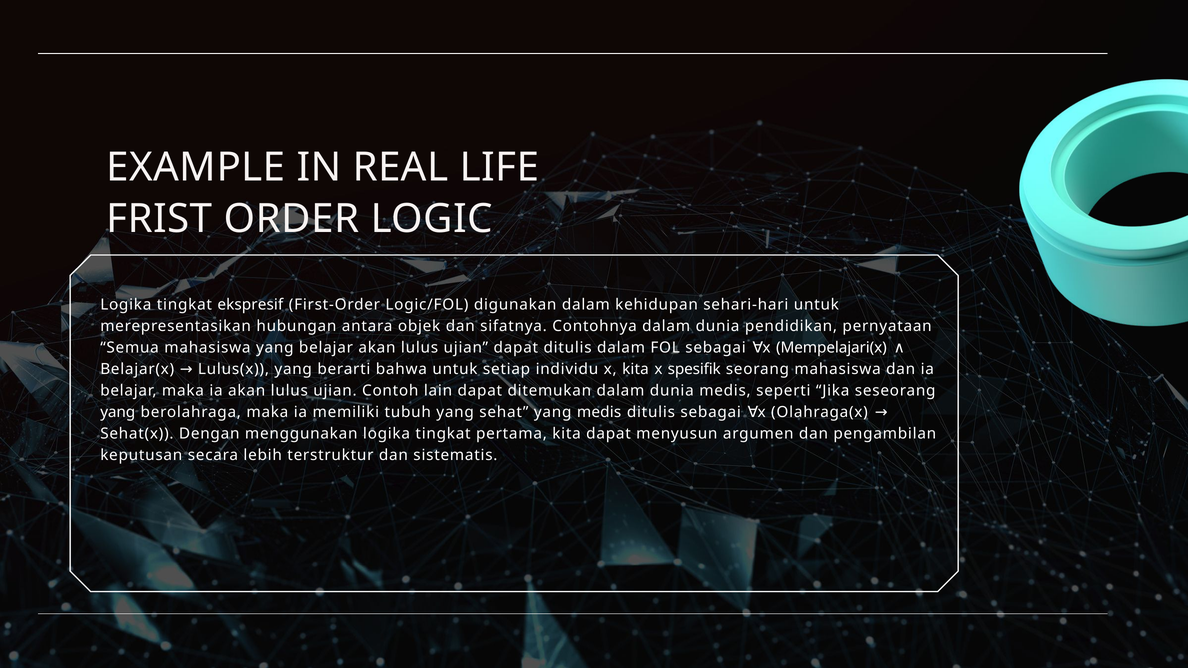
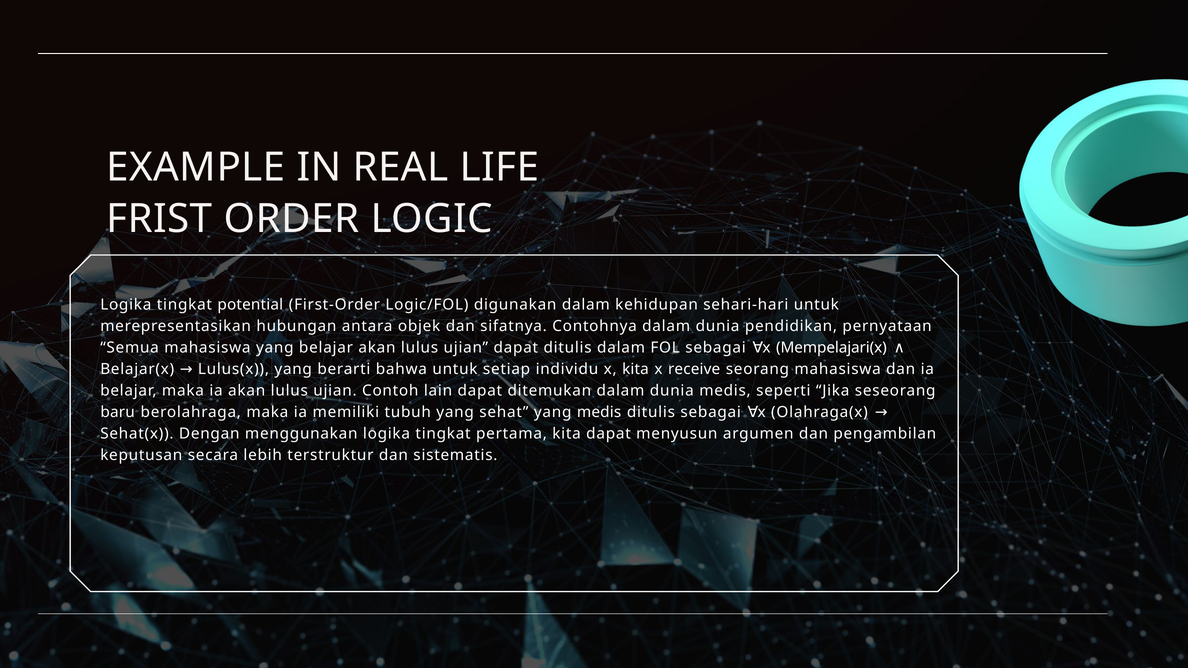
ekspresif: ekspresif -> potential
spesifik: spesifik -> receive
yang at (118, 412): yang -> baru
